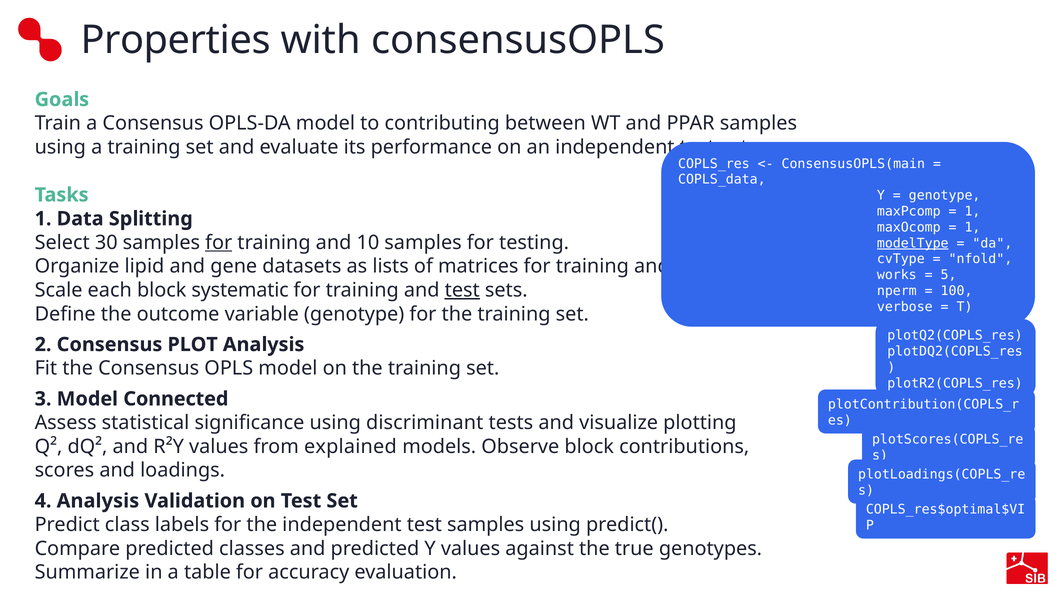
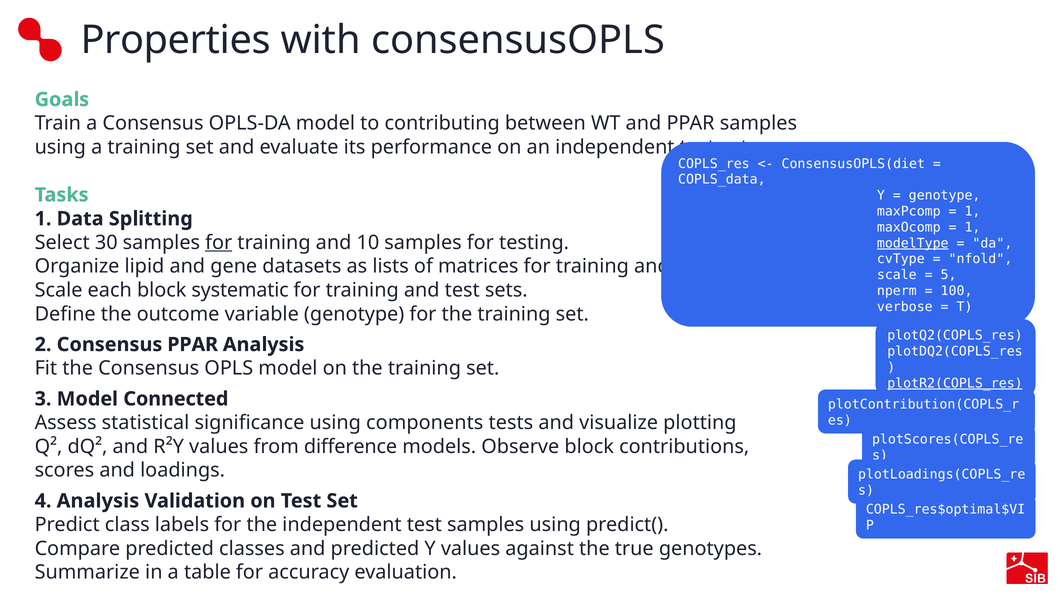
ConsensusOPLS(main: ConsensusOPLS(main -> ConsensusOPLS(diet
works at (897, 275): works -> scale
test at (462, 290) underline: present -> none
Consensus PLOT: PLOT -> PPAR
plotR2(COPLS_res underline: none -> present
discriminant: discriminant -> components
explained: explained -> difference
